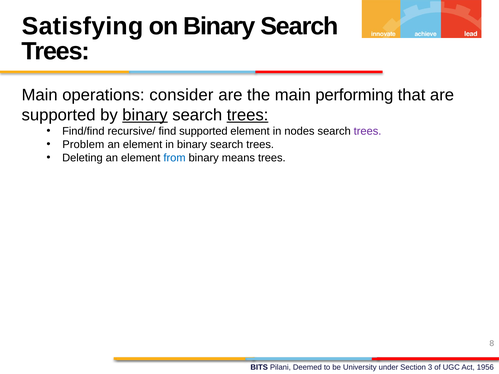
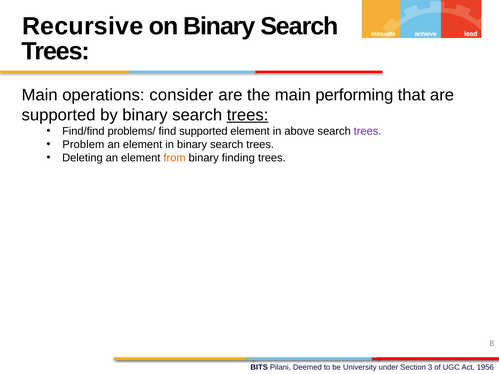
Satisfying: Satisfying -> Recursive
binary at (145, 115) underline: present -> none
recursive/: recursive/ -> problems/
nodes: nodes -> above
from colour: blue -> orange
means: means -> finding
